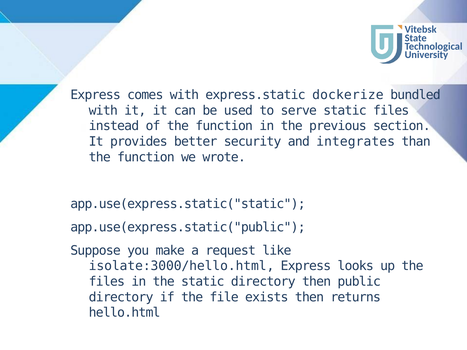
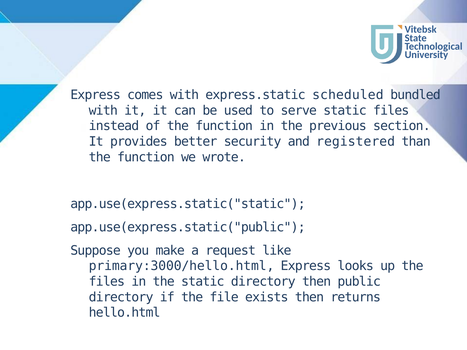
dockerize: dockerize -> scheduled
integrates: integrates -> registered
isolate:3000/hello.html: isolate:3000/hello.html -> primary:3000/hello.html
